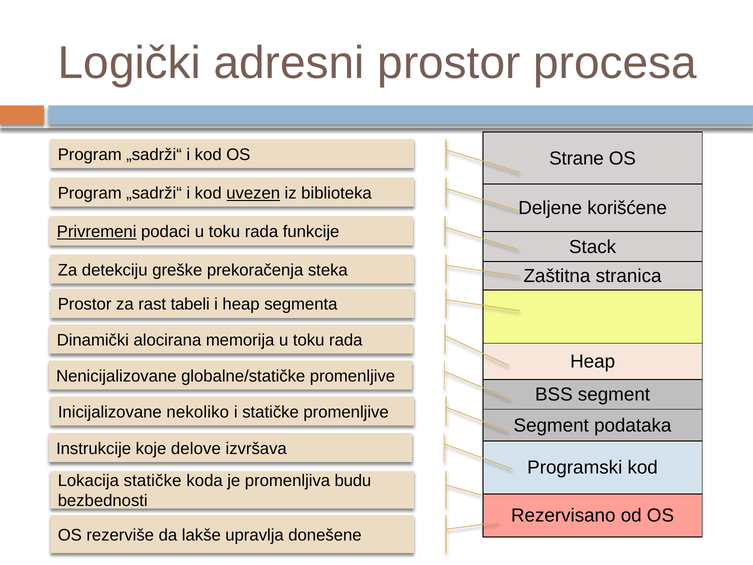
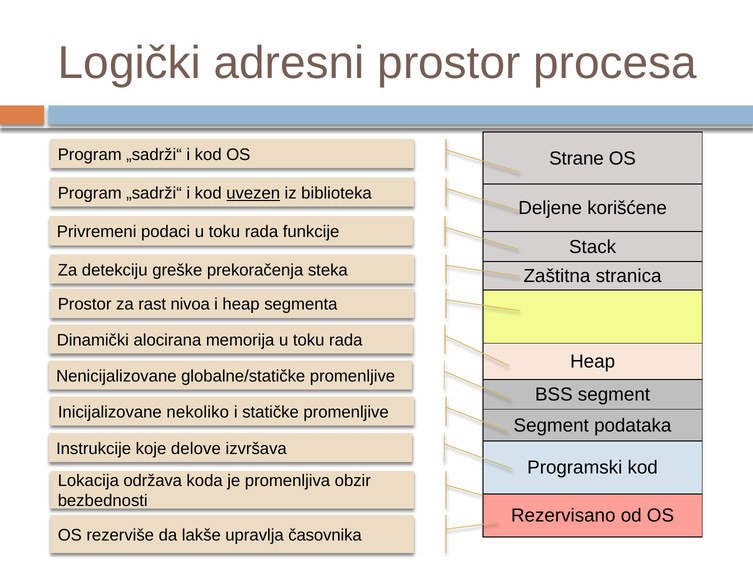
Privremeni underline: present -> none
tabeli: tabeli -> nivoa
Lokacija statičke: statičke -> održava
budu: budu -> obzir
donešene: donešene -> časovnika
